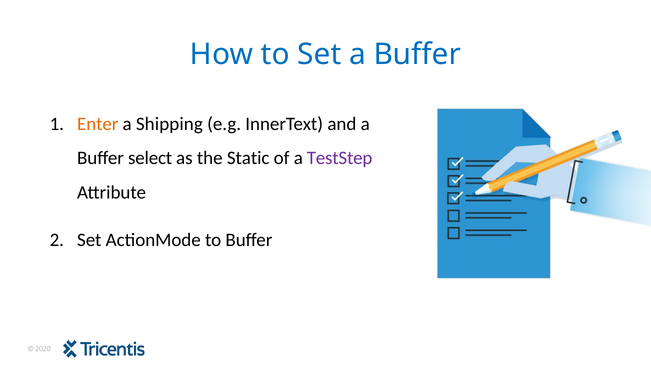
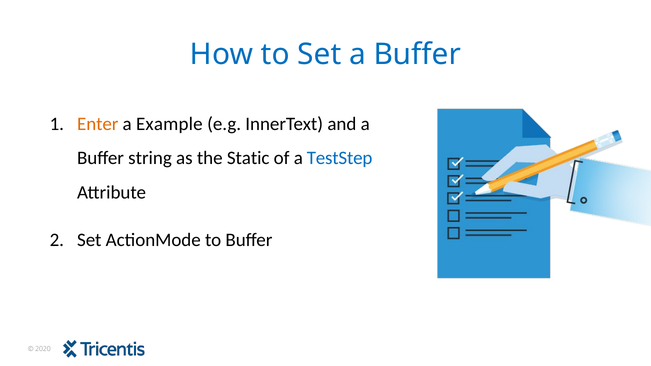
Shipping: Shipping -> Example
select: select -> string
TestStep colour: purple -> blue
